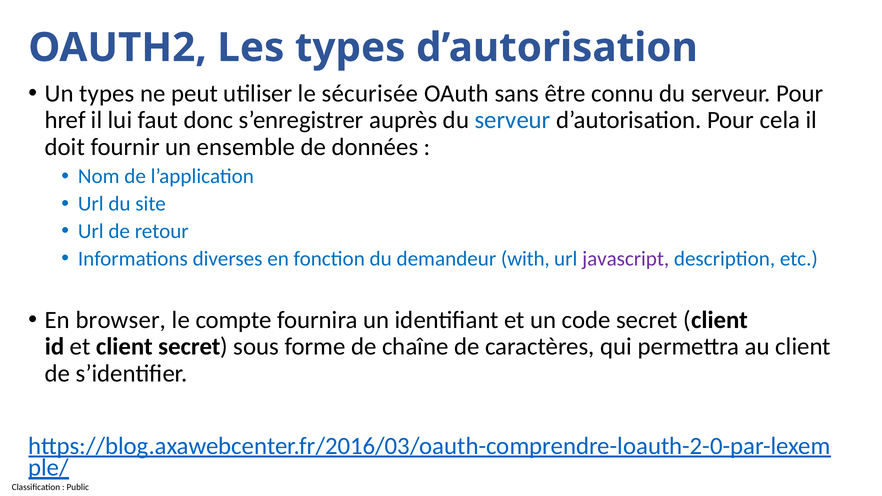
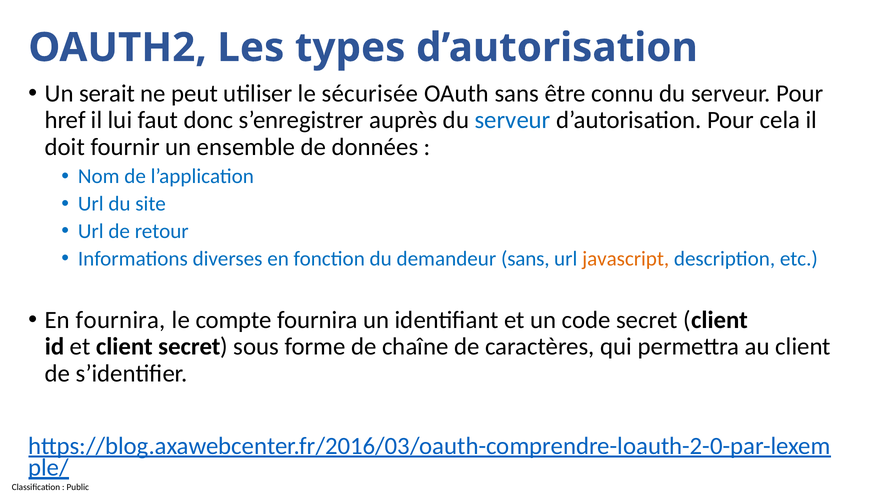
Un types: types -> serait
demandeur with: with -> sans
javascript colour: purple -> orange
En browser: browser -> fournira
